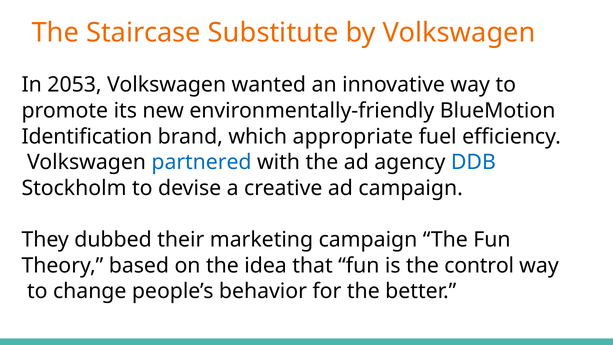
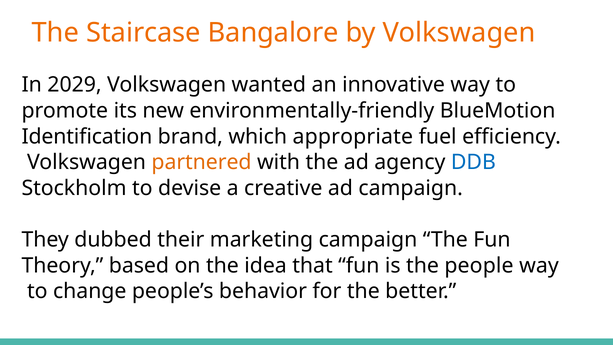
Substitute: Substitute -> Bangalore
2053: 2053 -> 2029
partnered colour: blue -> orange
control: control -> people
